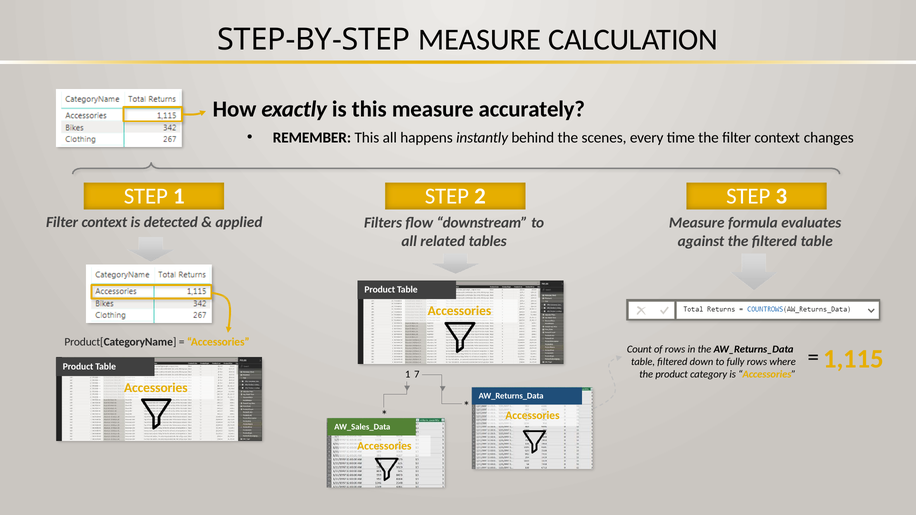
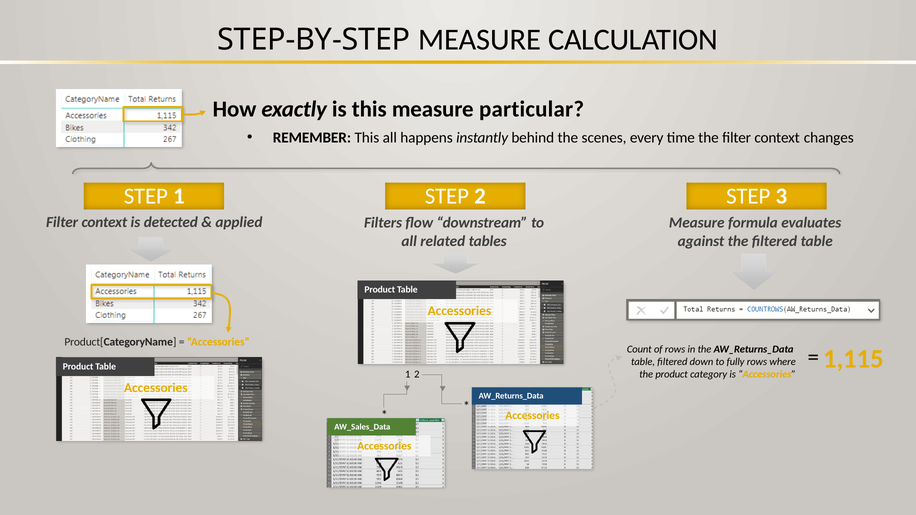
accurately: accurately -> particular
1 7: 7 -> 2
